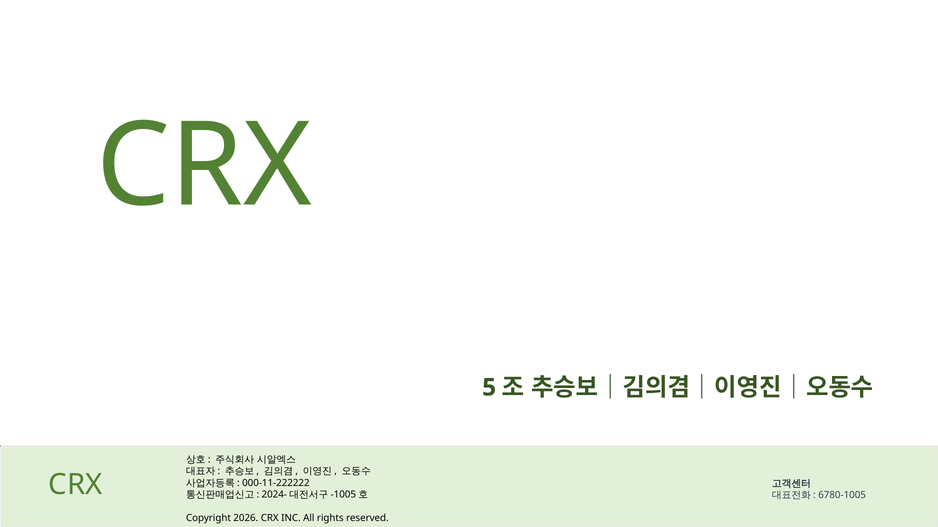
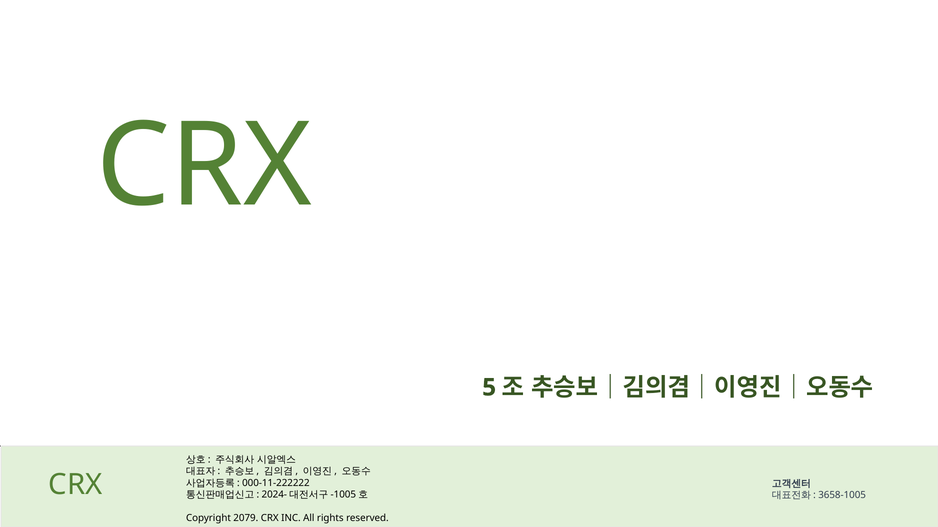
6780-1005: 6780-1005 -> 3658-1005
2026: 2026 -> 2079
